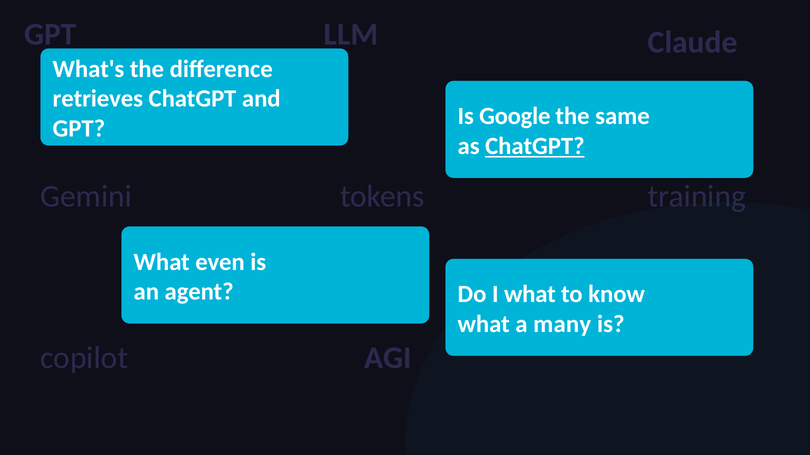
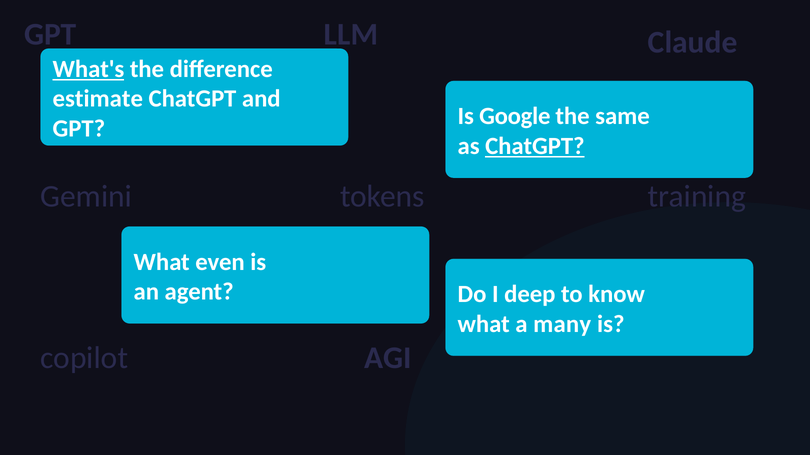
What's underline: none -> present
retrieves: retrieves -> estimate
I what: what -> deep
